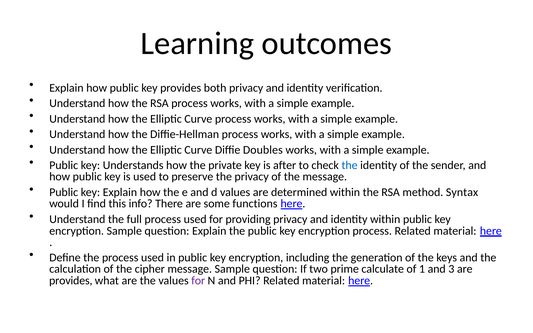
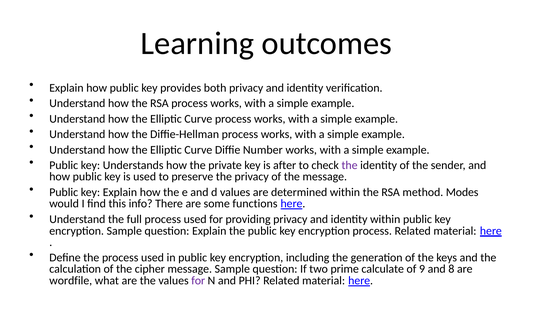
Doubles: Doubles -> Number
the at (350, 165) colour: blue -> purple
Syntax: Syntax -> Modes
1: 1 -> 9
3: 3 -> 8
provides at (71, 281): provides -> wordfile
